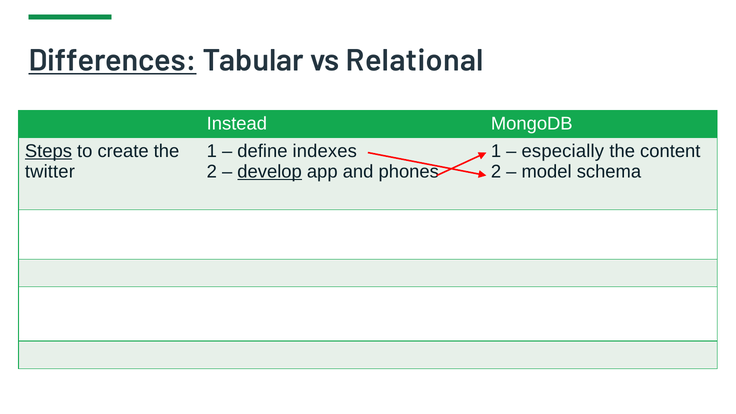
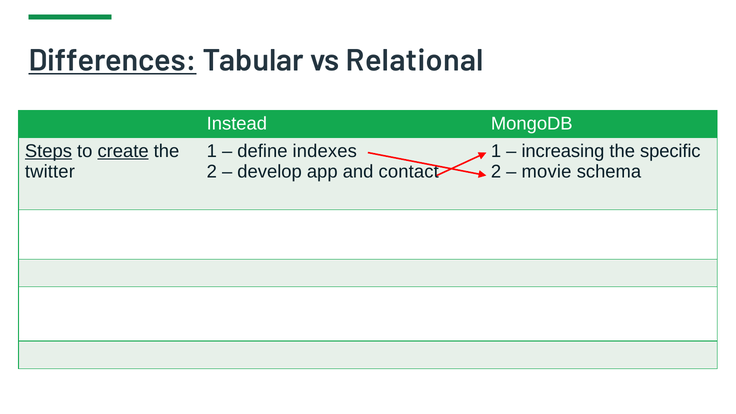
create underline: none -> present
especially: especially -> increasing
content: content -> specific
develop underline: present -> none
phones: phones -> contact
model: model -> movie
